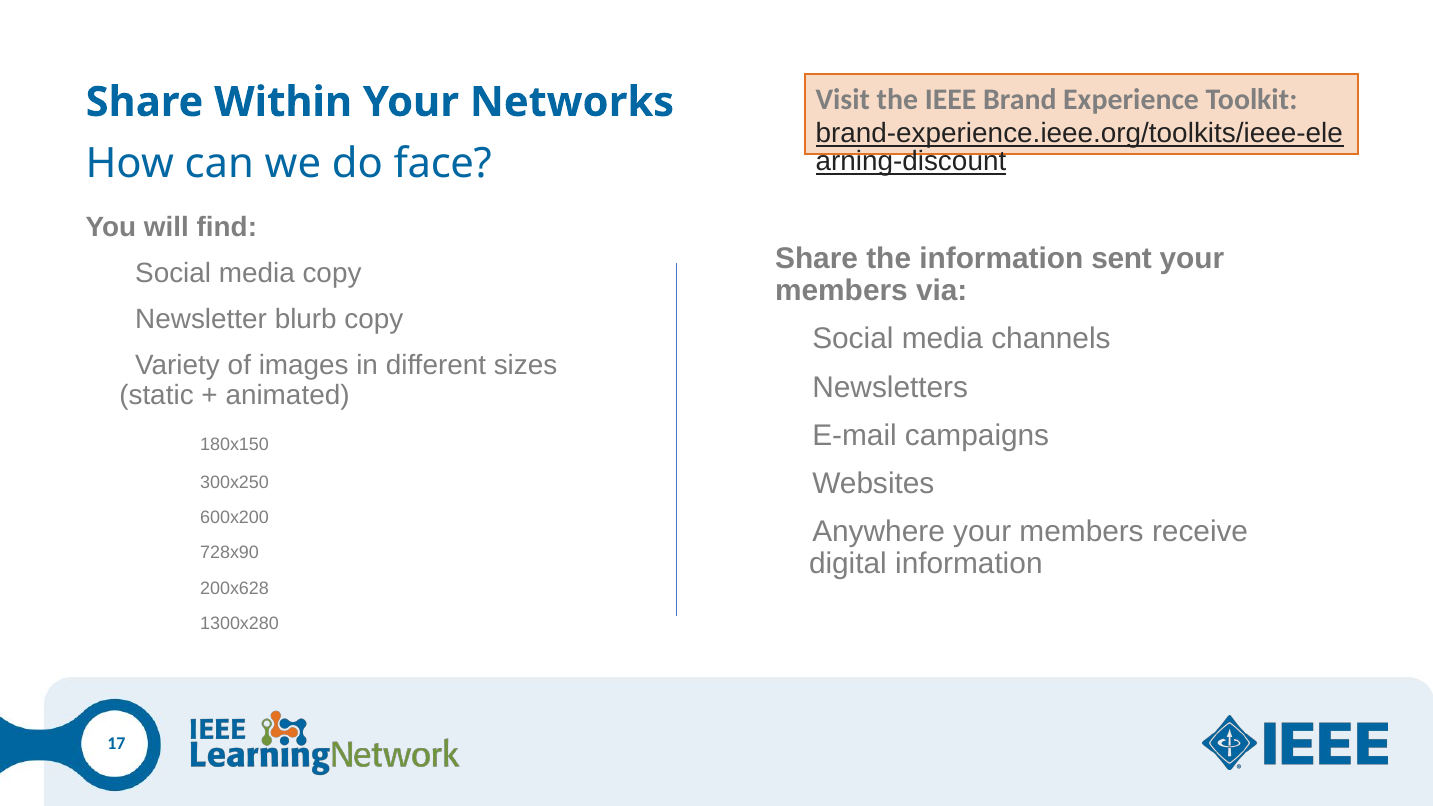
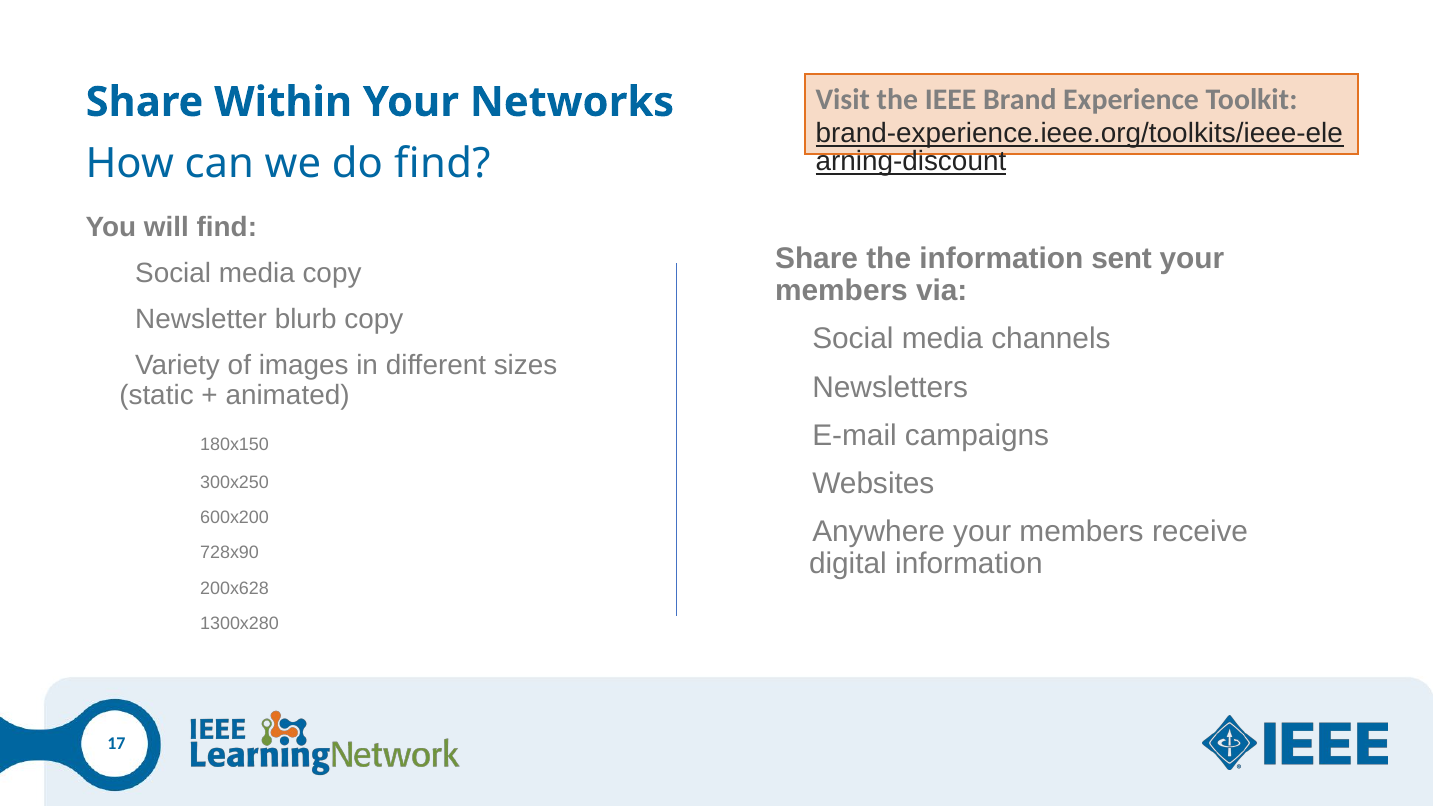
do face: face -> find
